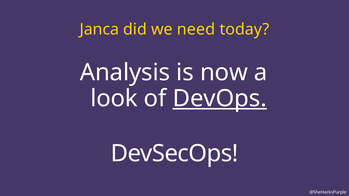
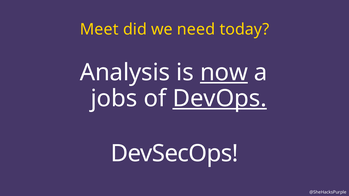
Janca: Janca -> Meet
now underline: none -> present
look: look -> jobs
